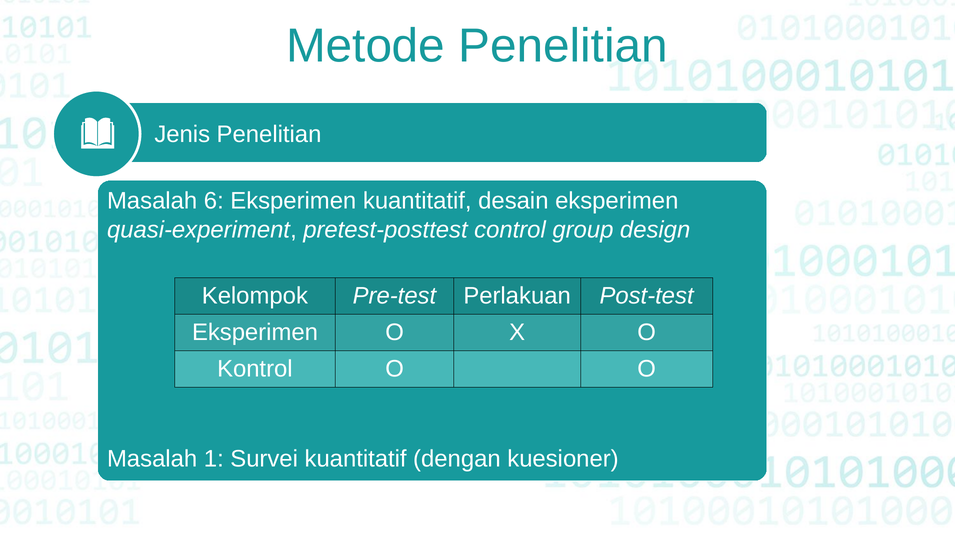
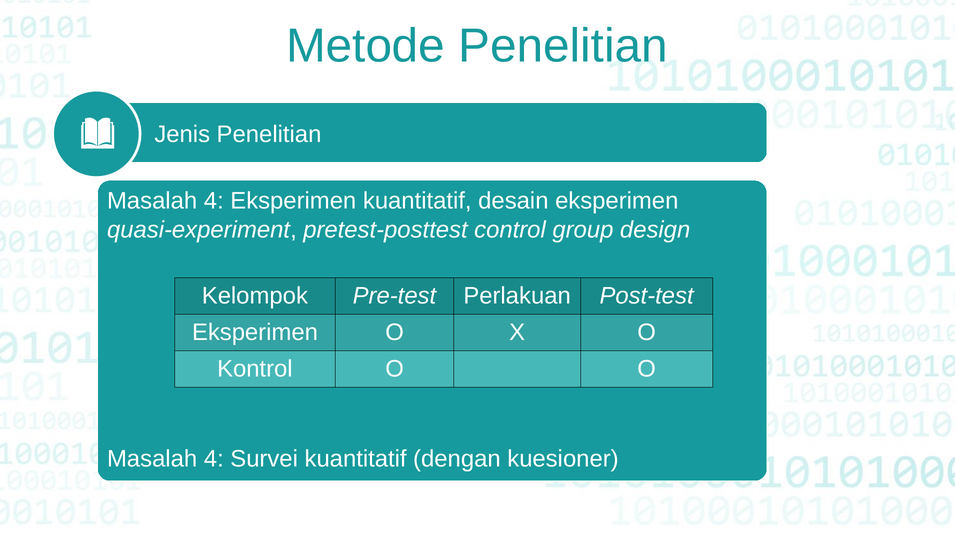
6 at (214, 201): 6 -> 4
1 at (214, 459): 1 -> 4
